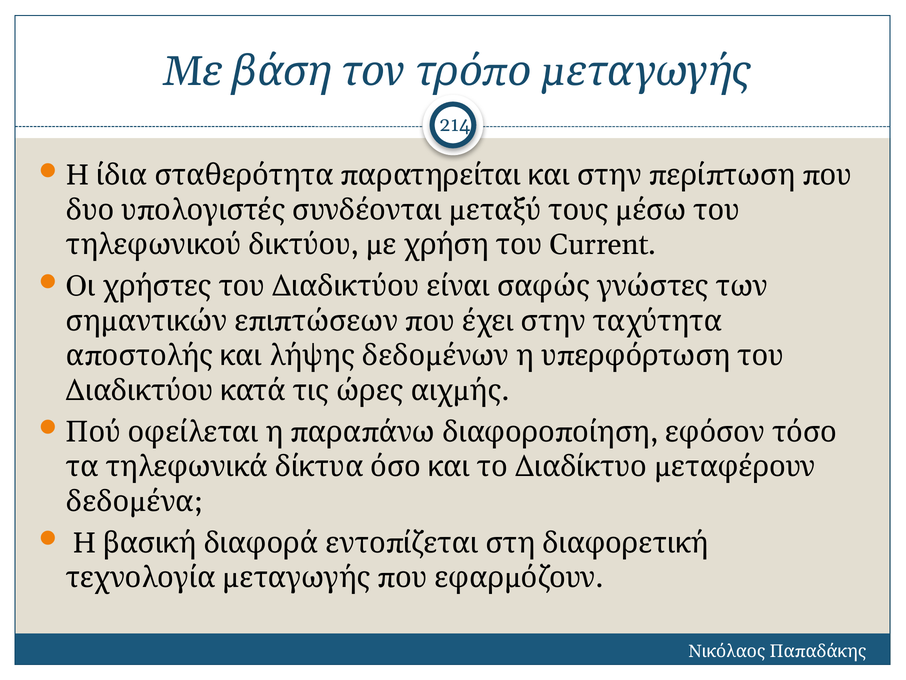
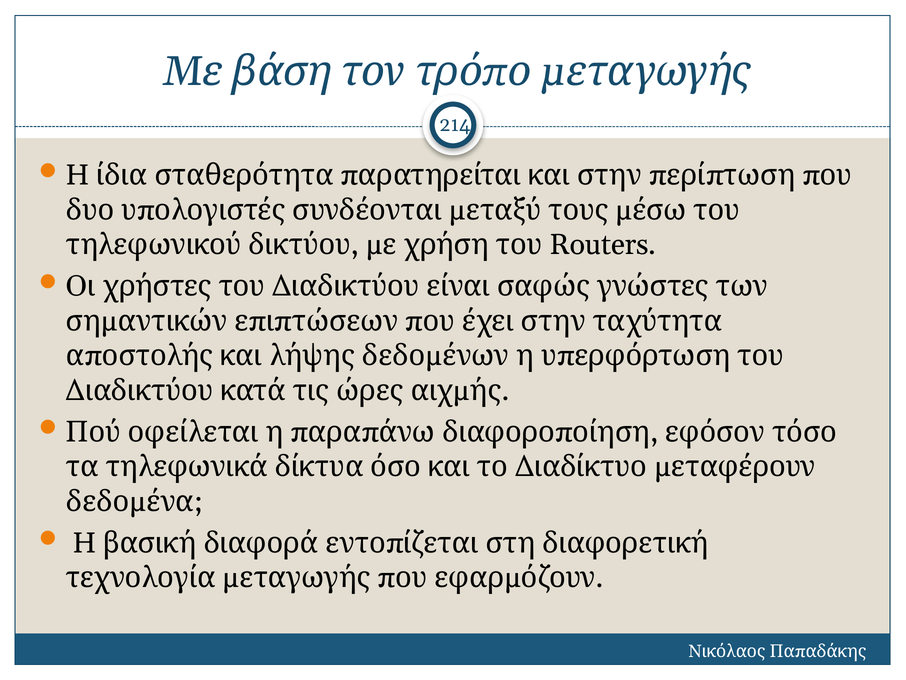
Current: Current -> Routers
